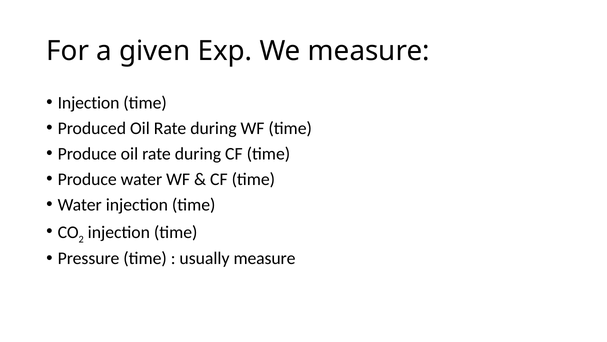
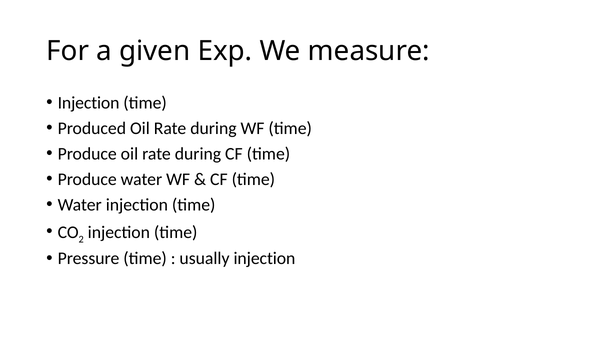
usually measure: measure -> injection
